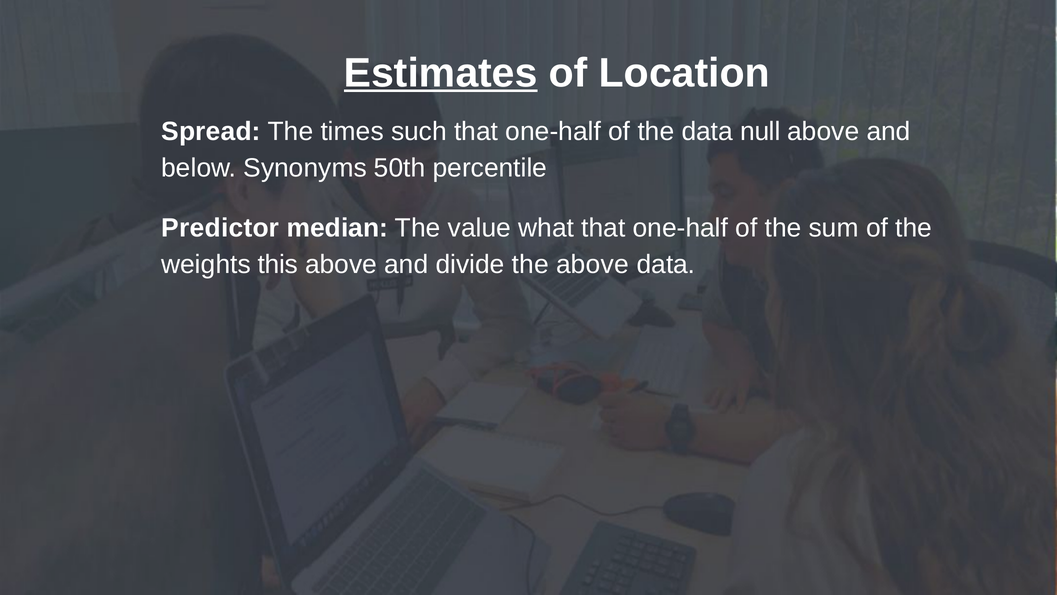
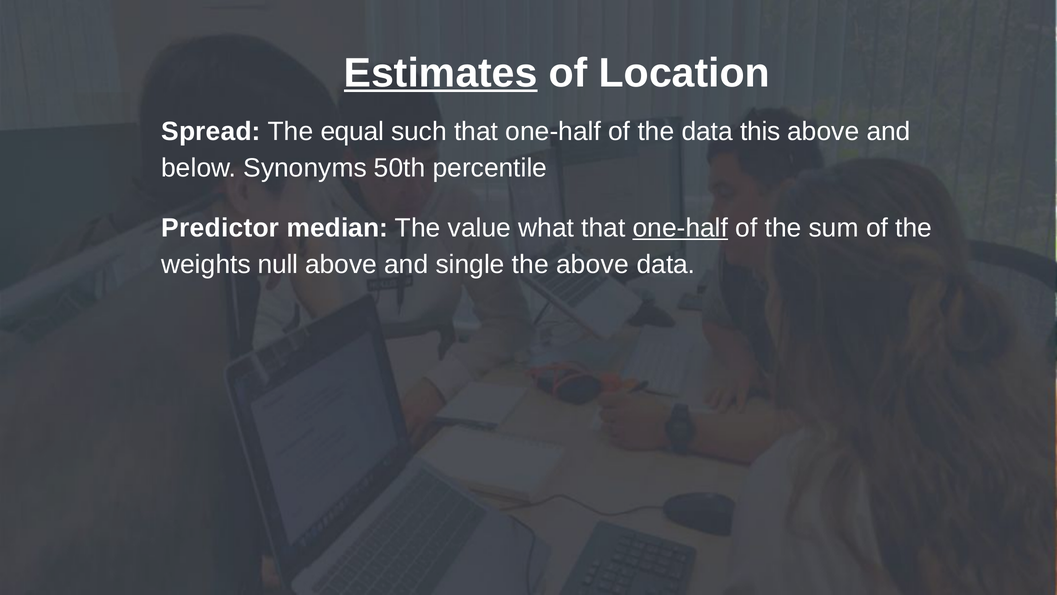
times: times -> equal
null: null -> this
one-half at (680, 228) underline: none -> present
this: this -> null
divide: divide -> single
